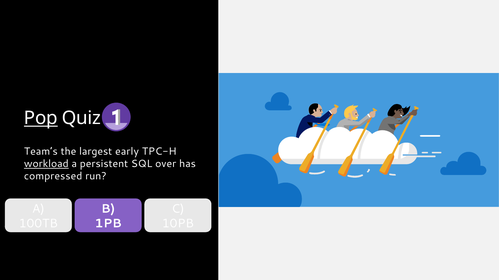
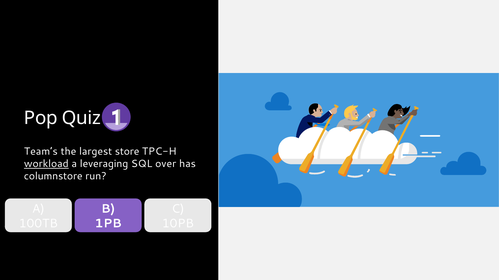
Pop underline: present -> none
early: early -> store
persistent: persistent -> leveraging
compressed: compressed -> columnstore
